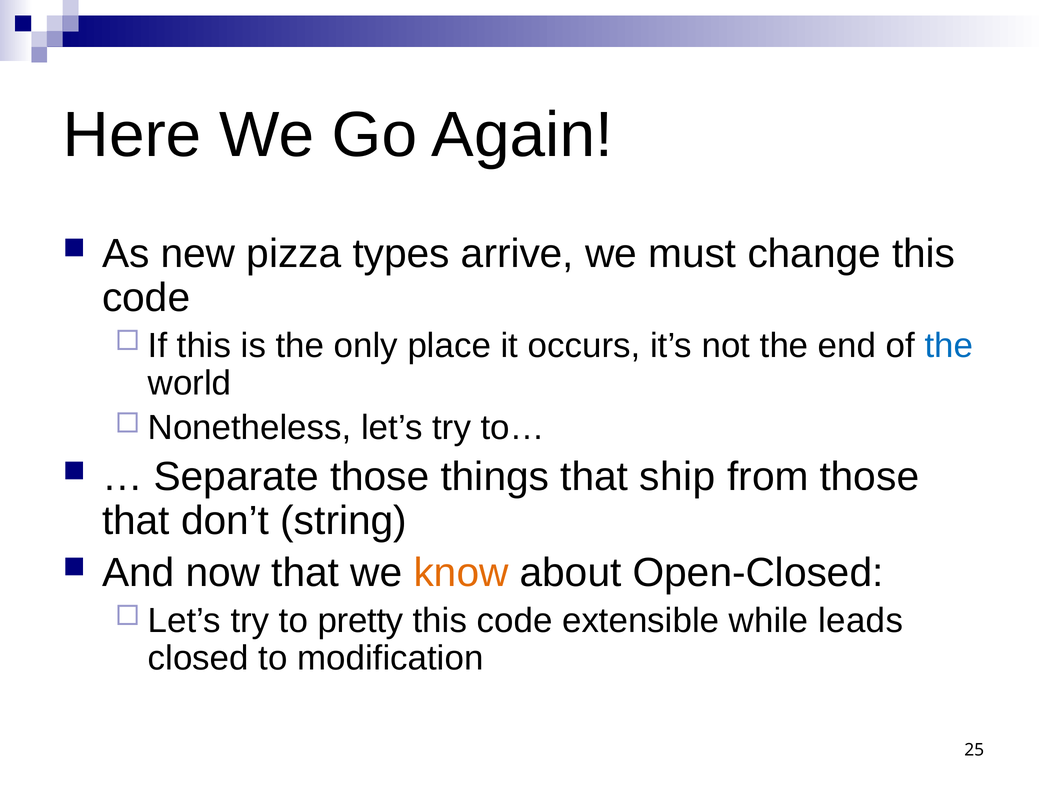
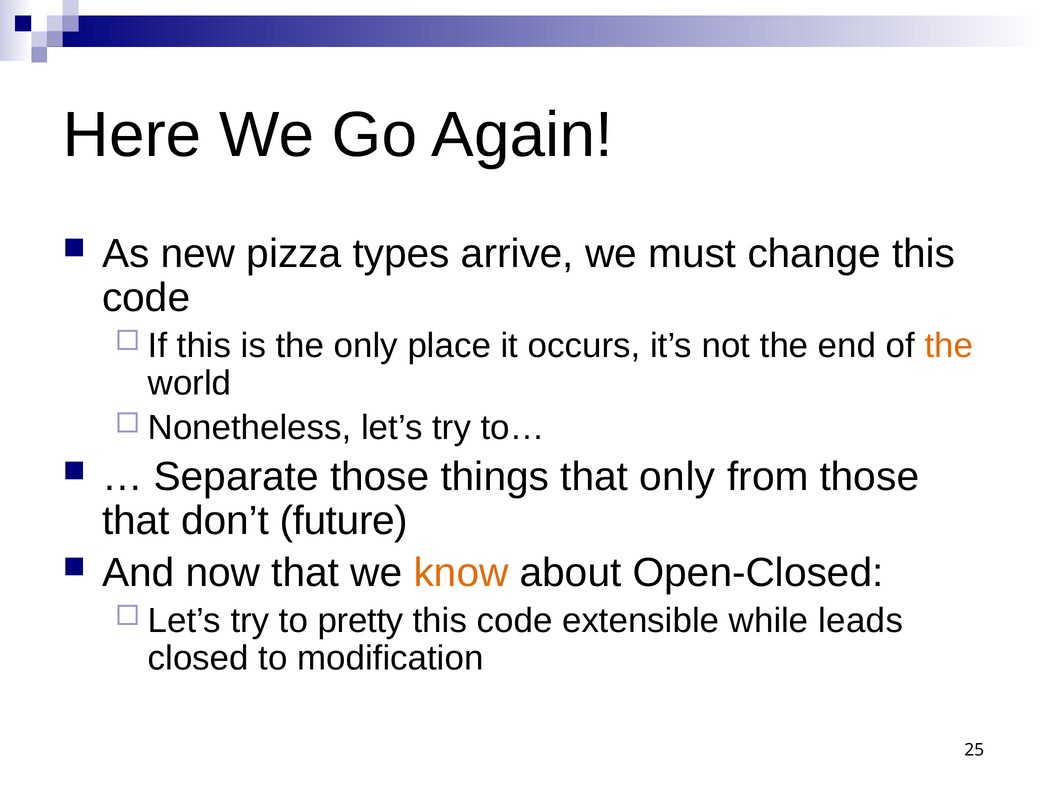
the at (949, 346) colour: blue -> orange
that ship: ship -> only
string: string -> future
